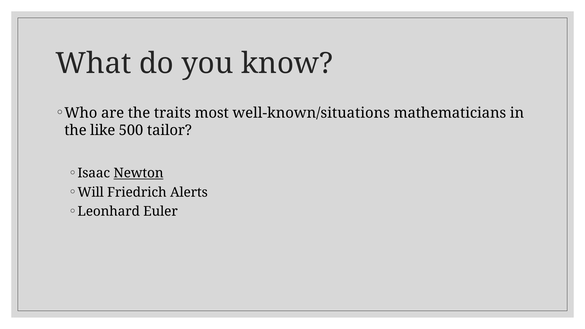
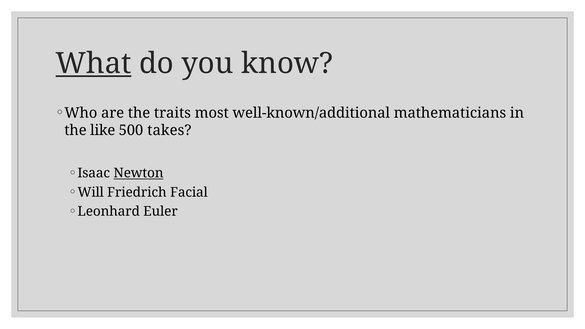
What underline: none -> present
well-known/situations: well-known/situations -> well-known/additional
tailor: tailor -> takes
Alerts: Alerts -> Facial
